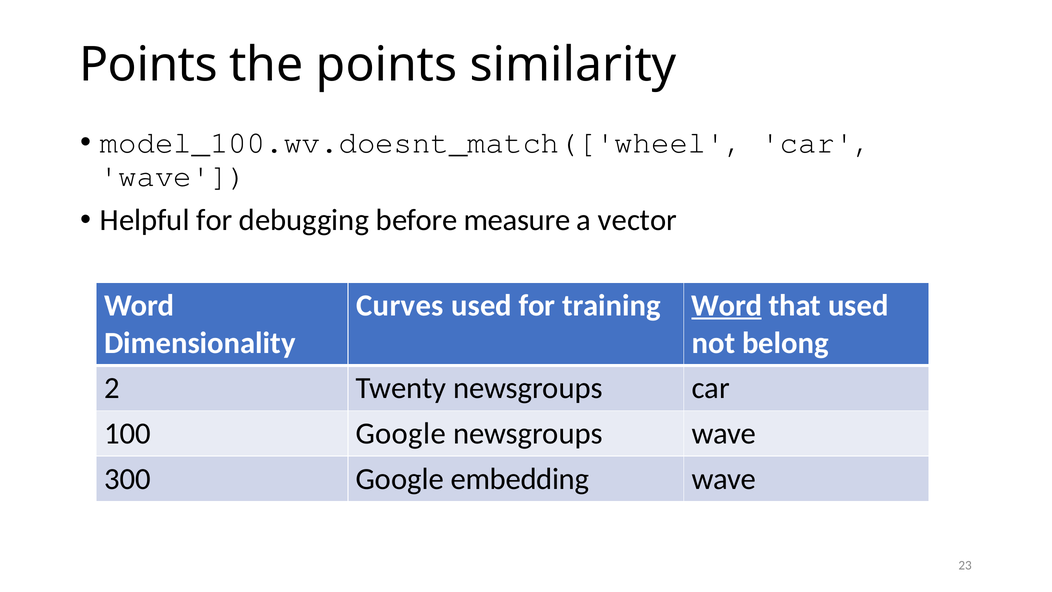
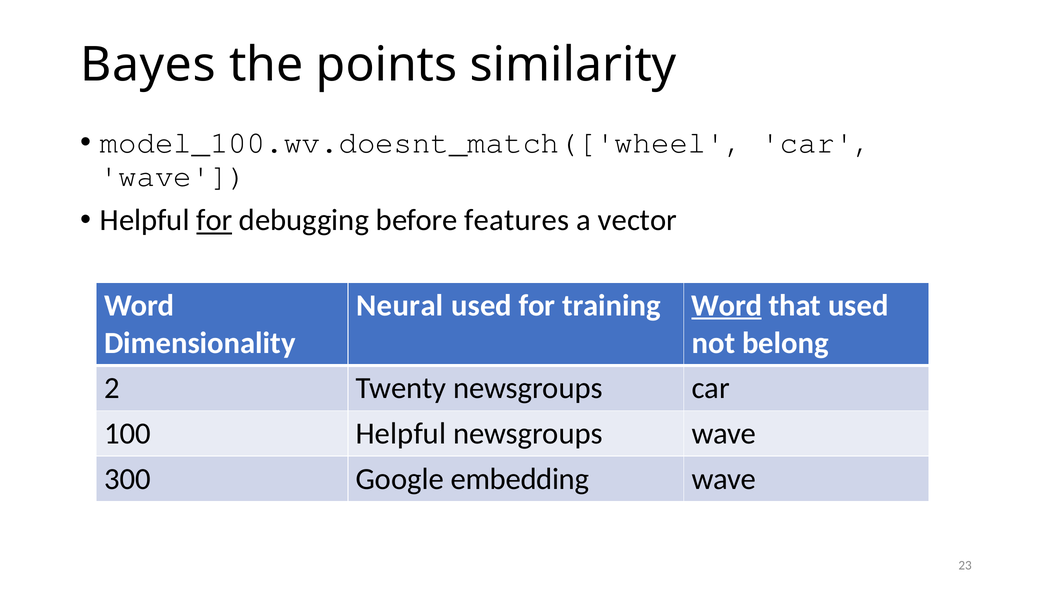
Points at (149, 65): Points -> Bayes
for at (214, 220) underline: none -> present
measure: measure -> features
Curves: Curves -> Neural
100 Google: Google -> Helpful
